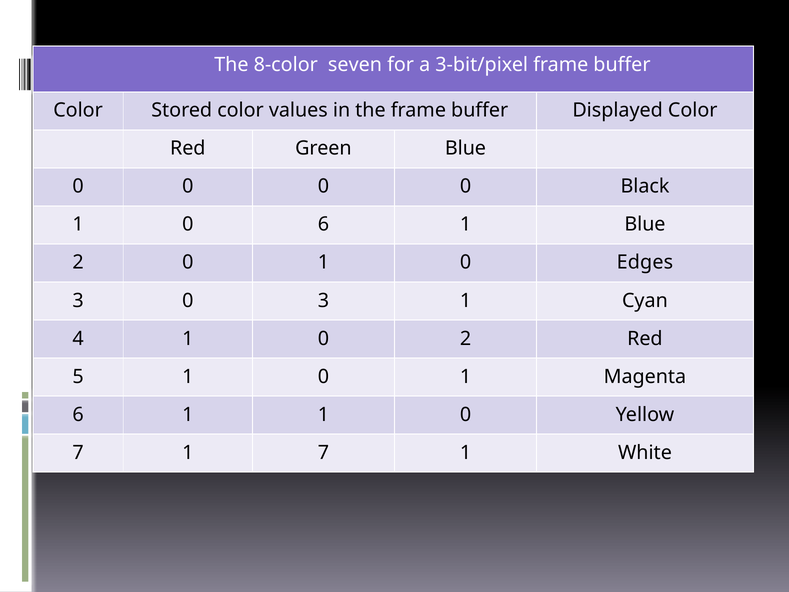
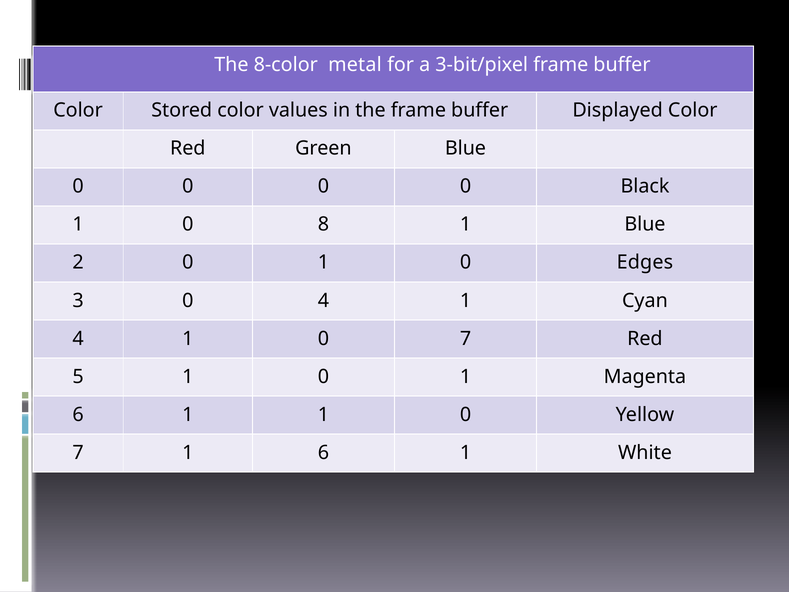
seven: seven -> metal
0 6: 6 -> 8
0 3: 3 -> 4
0 2: 2 -> 7
1 7: 7 -> 6
